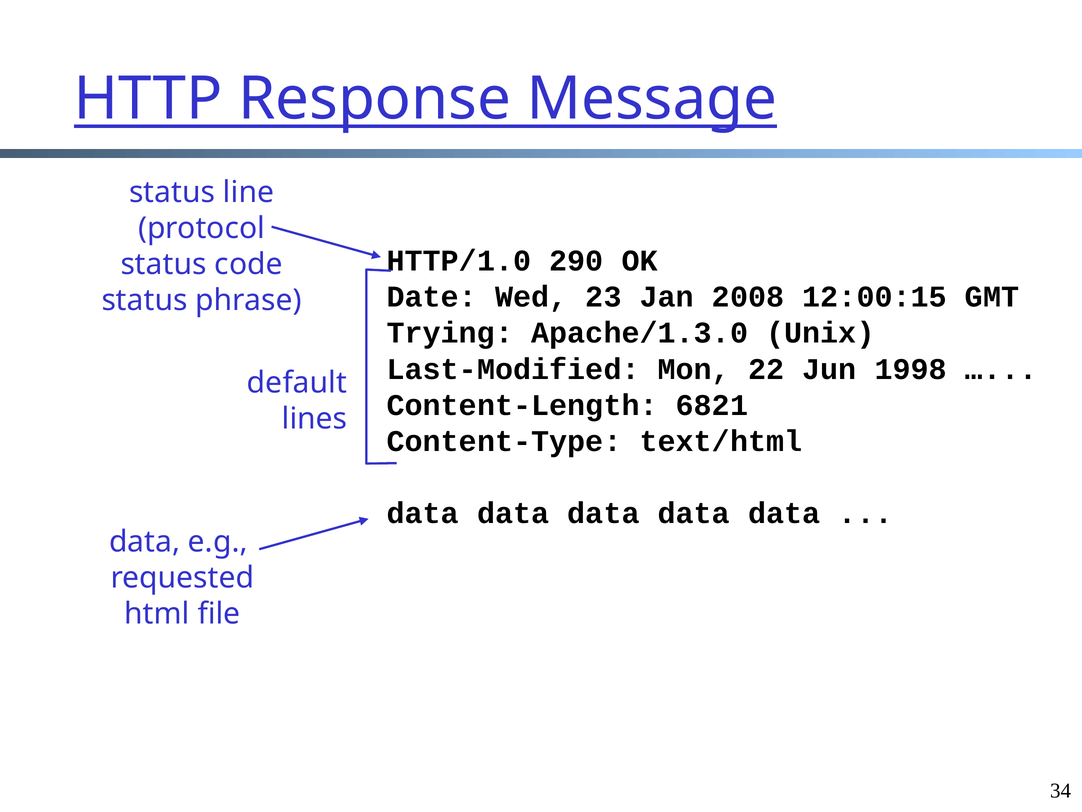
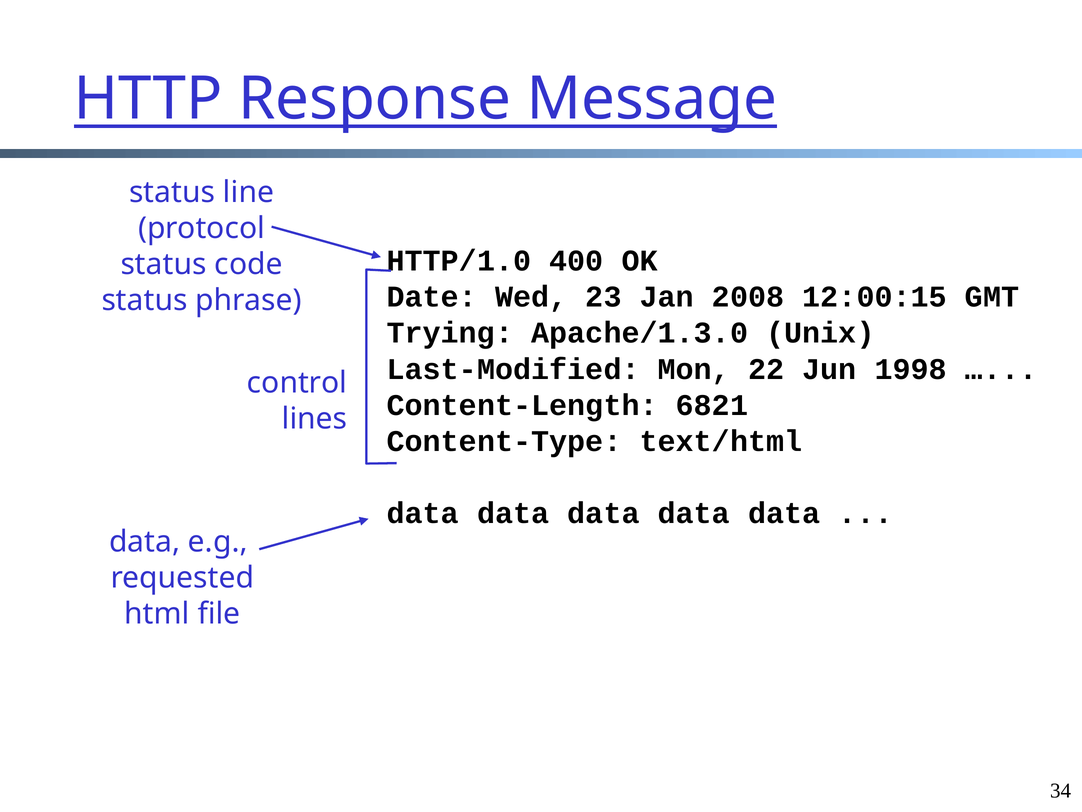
290: 290 -> 400
default: default -> control
